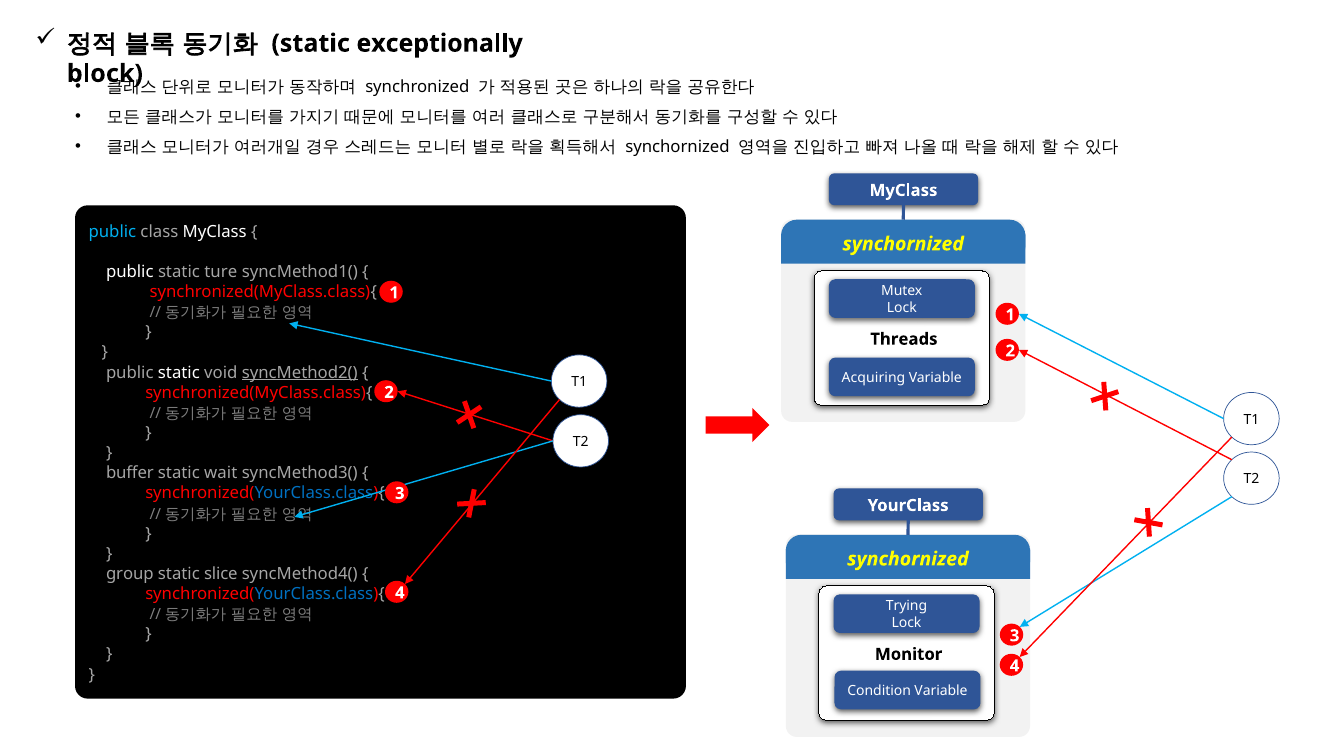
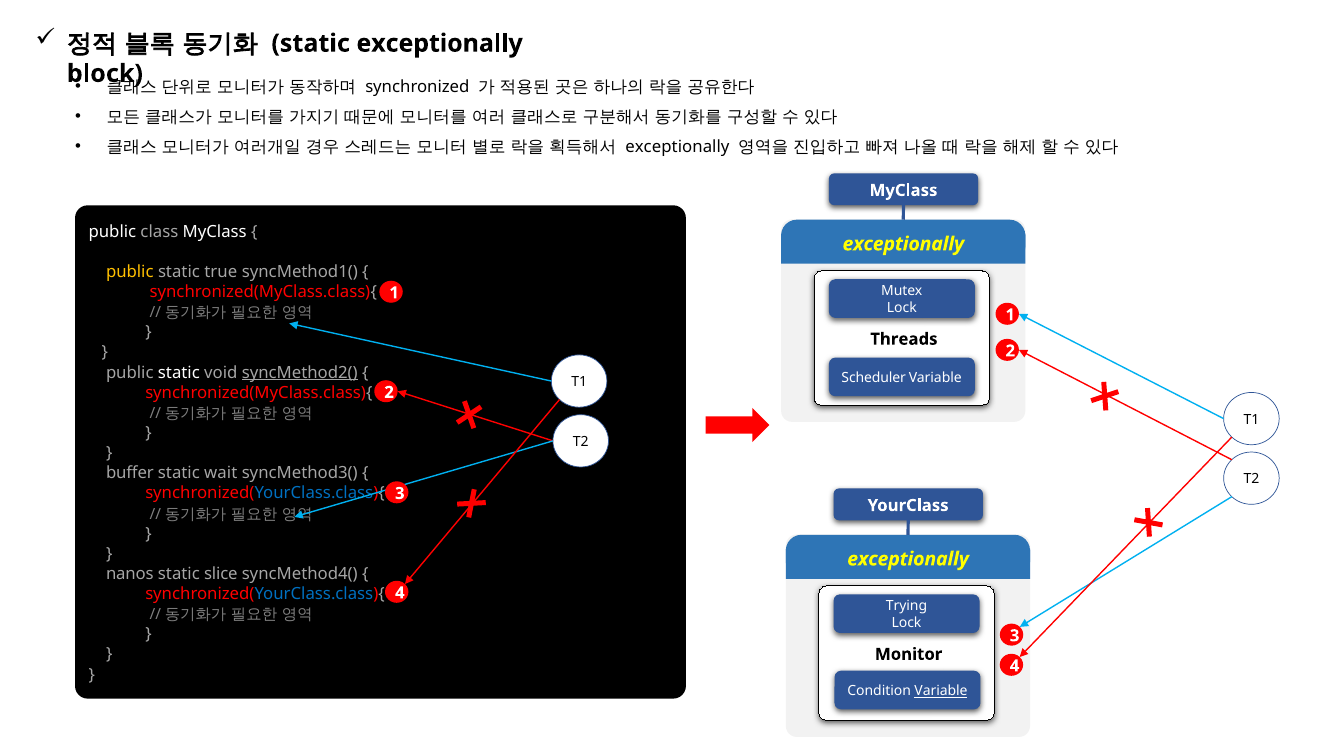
synchornized at (677, 147): synchornized -> exceptionally
public at (112, 232) colour: light blue -> white
synchornized at (903, 244): synchornized -> exceptionally
public at (130, 272) colour: white -> yellow
ture: ture -> true
Acquiring: Acquiring -> Scheduler
synchornized at (908, 559): synchornized -> exceptionally
group: group -> nanos
Variable at (941, 691) underline: none -> present
